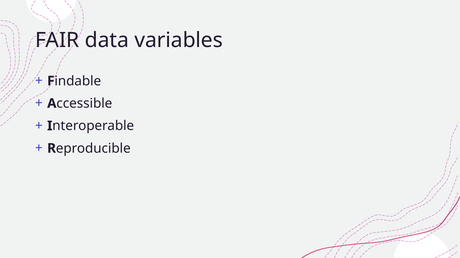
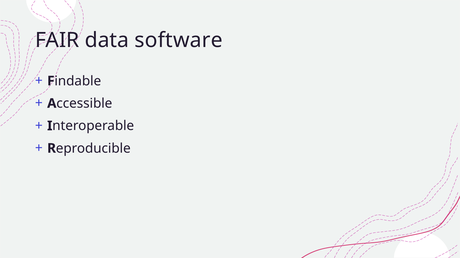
variables: variables -> software
